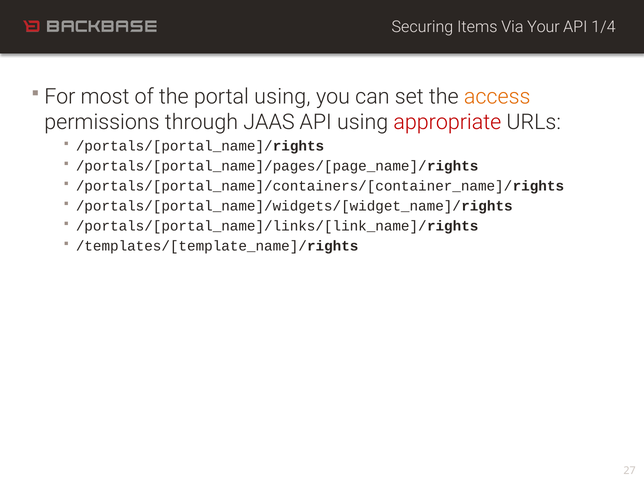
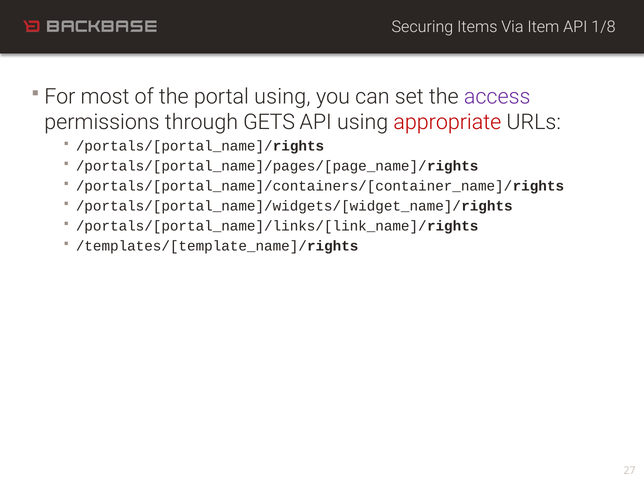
Your: Your -> Item
1/4: 1/4 -> 1/8
access colour: orange -> purple
JAAS: JAAS -> GETS
